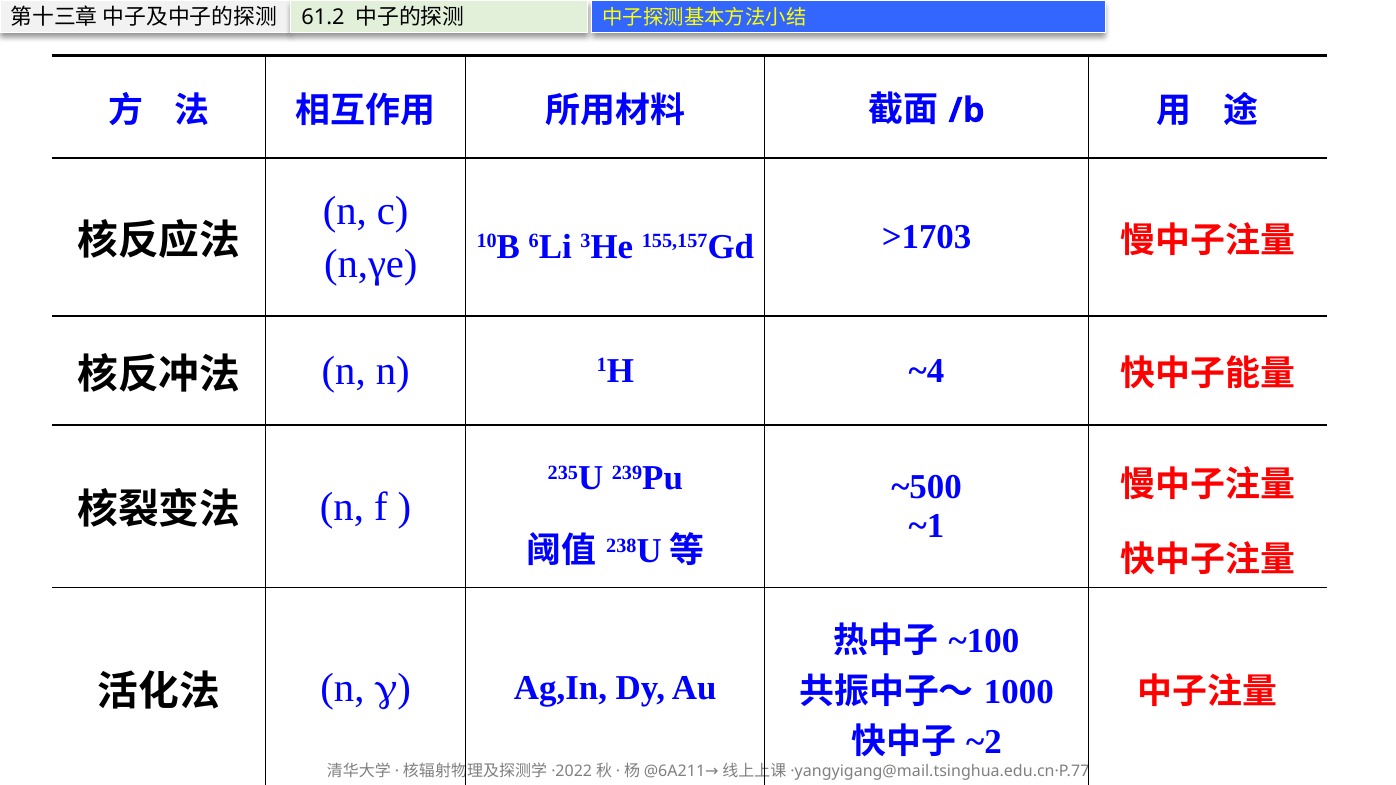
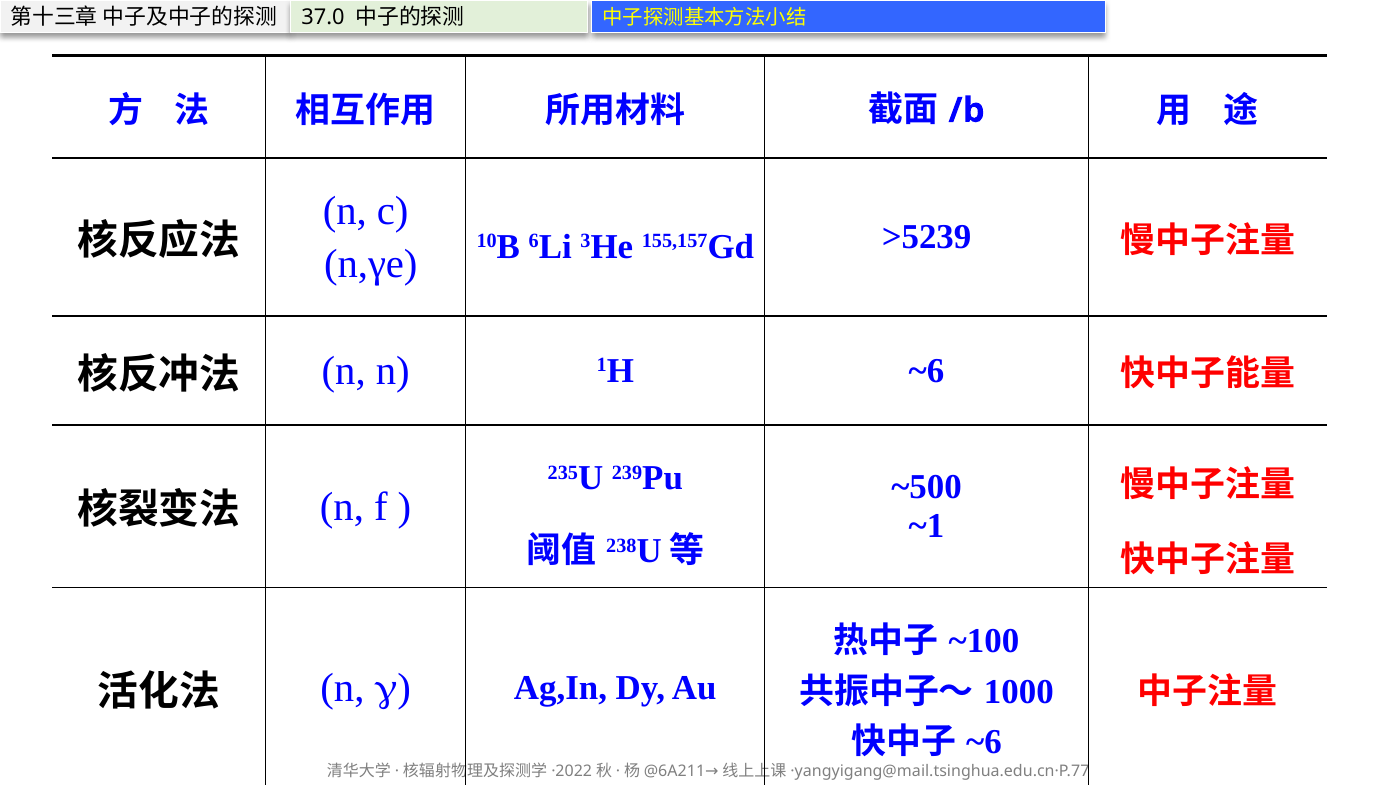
61.2: 61.2 -> 37.0
>1703: >1703 -> >5239
1H ~4: ~4 -> ~6
~2 at (984, 742): ~2 -> ~6
